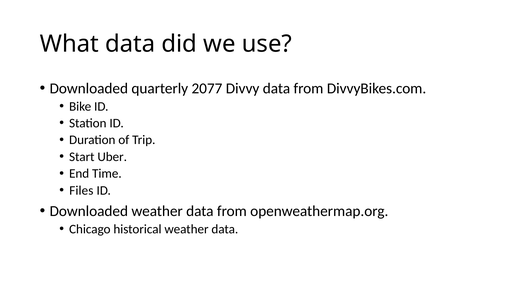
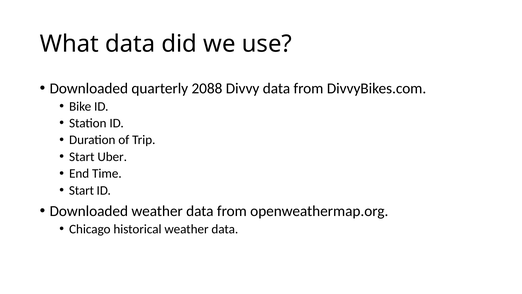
2077: 2077 -> 2088
Files at (81, 190): Files -> Start
